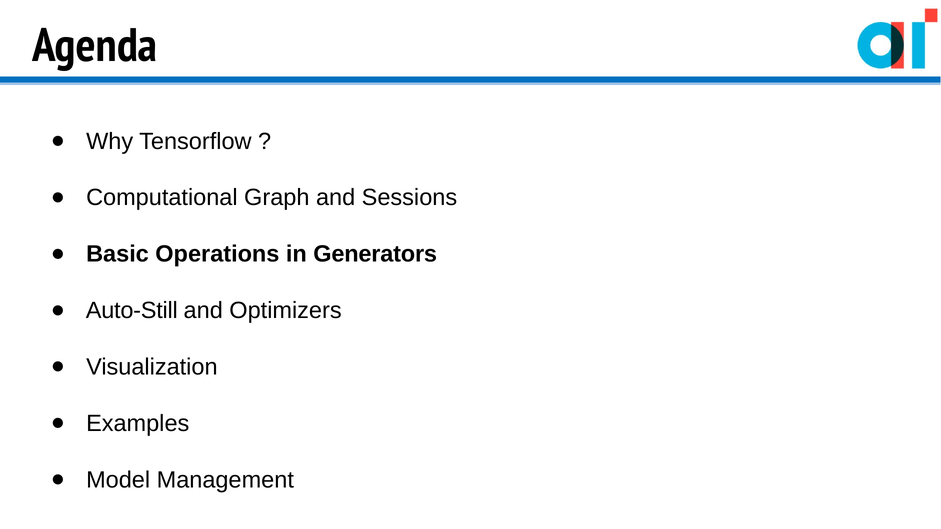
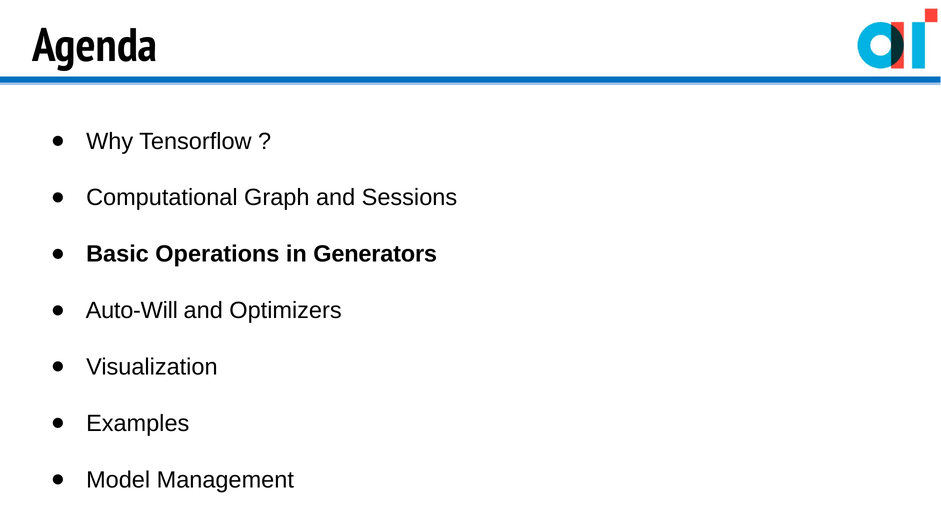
Auto-Still: Auto-Still -> Auto-Will
